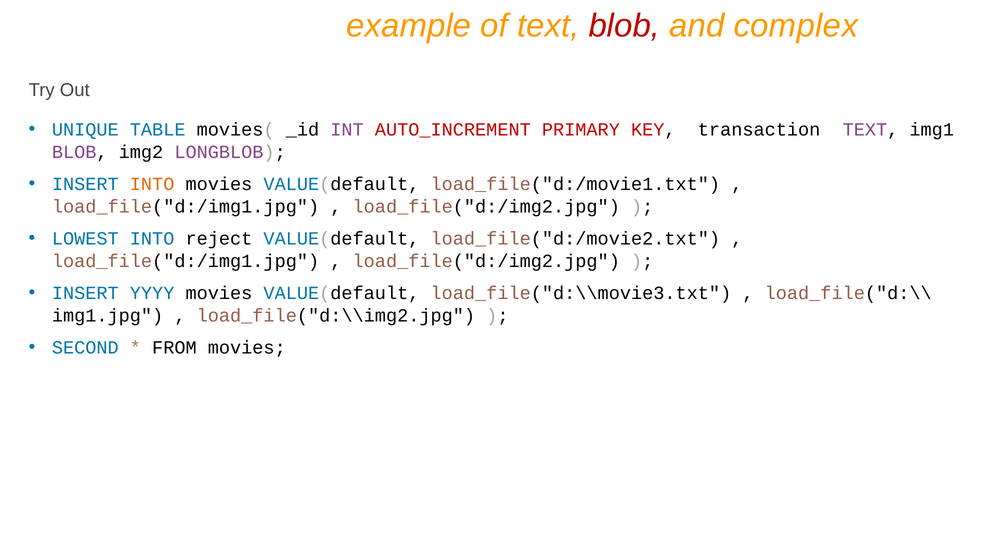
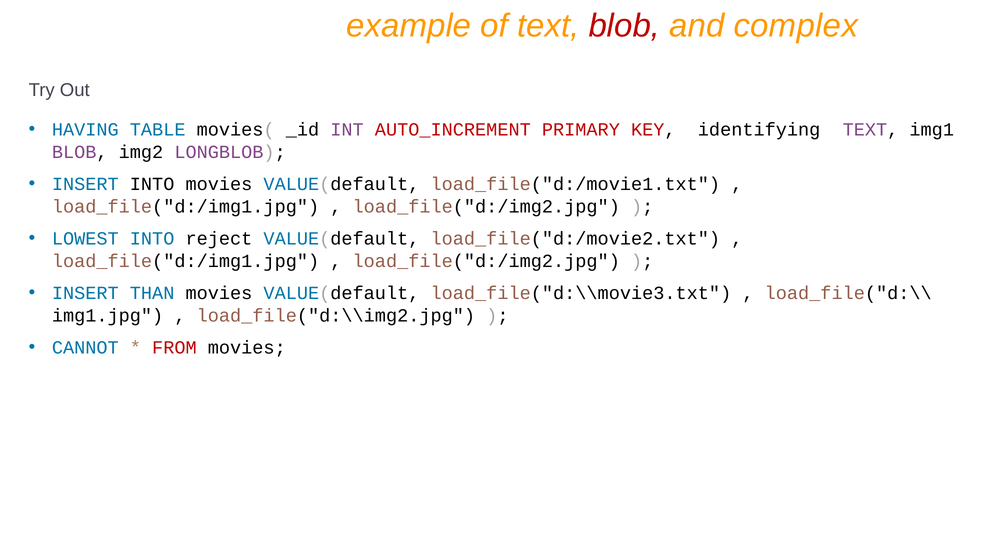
UNIQUE: UNIQUE -> HAVING
transaction: transaction -> identifying
INTO at (152, 184) colour: orange -> black
YYYY: YYYY -> THAN
SECOND: SECOND -> CANNOT
FROM colour: black -> red
